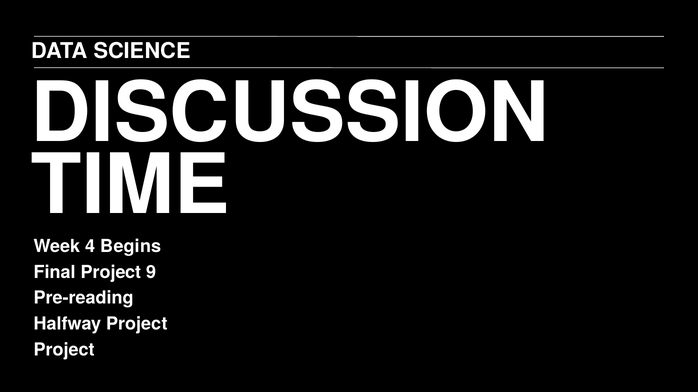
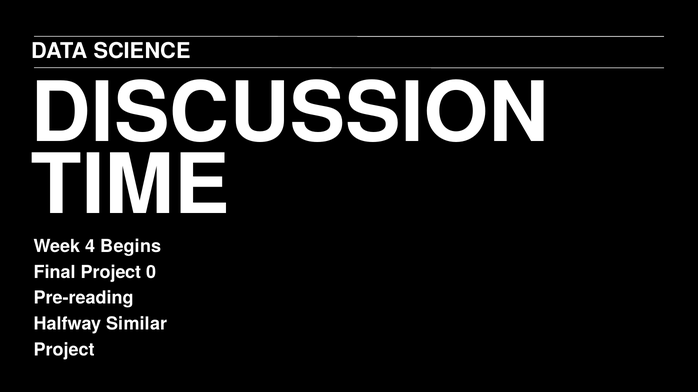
9: 9 -> 0
Halfway Project: Project -> Similar
